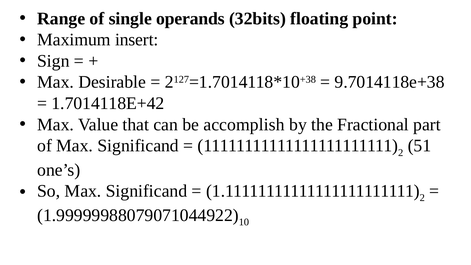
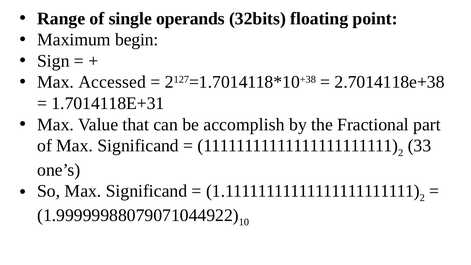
insert: insert -> begin
Desirable: Desirable -> Accessed
9.7014118e+38: 9.7014118e+38 -> 2.7014118e+38
1.7014118E+42: 1.7014118E+42 -> 1.7014118E+31
51: 51 -> 33
